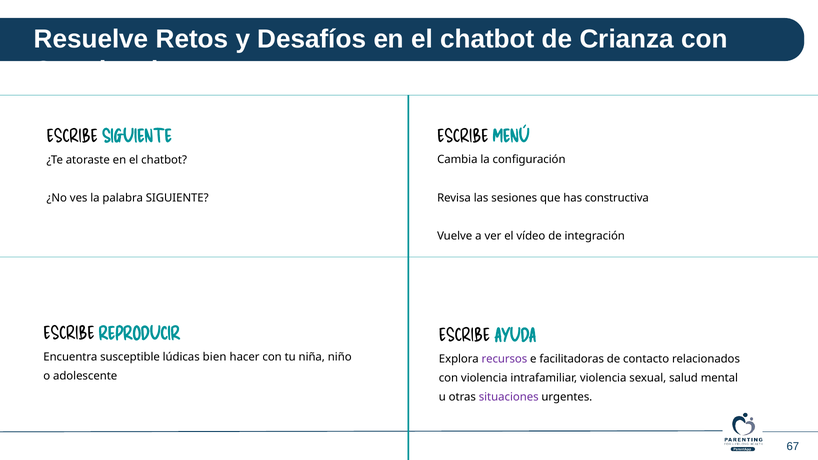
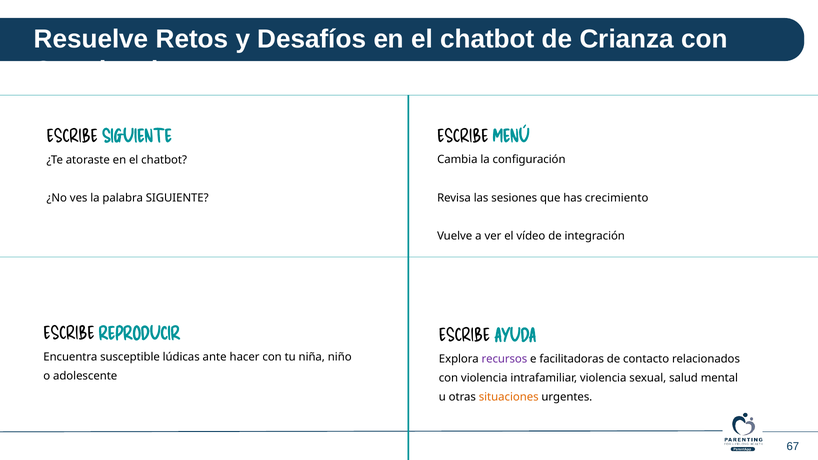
constructiva: constructiva -> crecimiento
bien: bien -> ante
situaciones colour: purple -> orange
